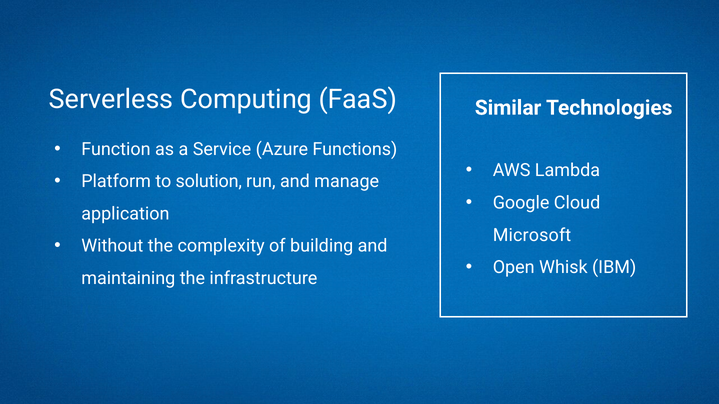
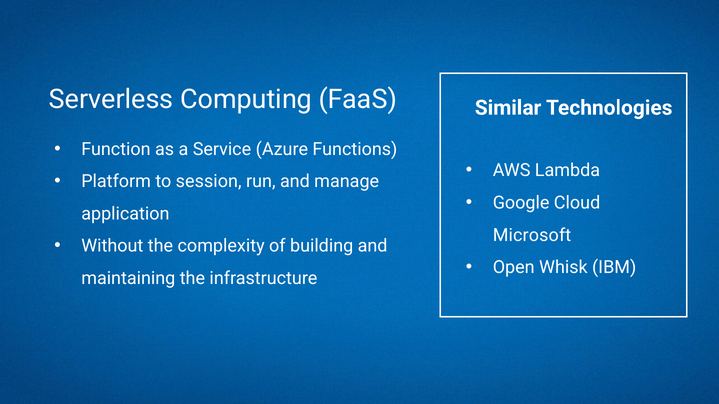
solution: solution -> session
